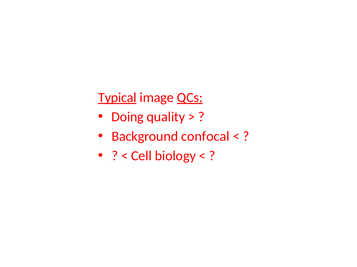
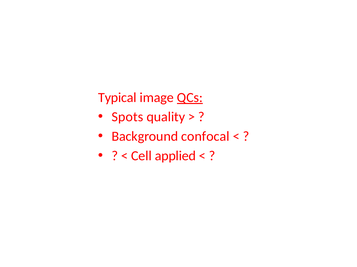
Typical underline: present -> none
Doing: Doing -> Spots
biology: biology -> applied
